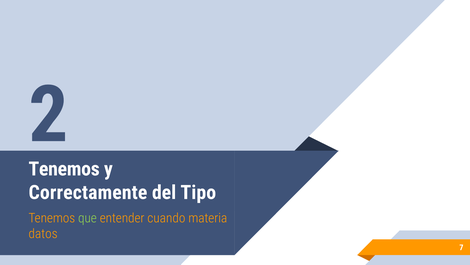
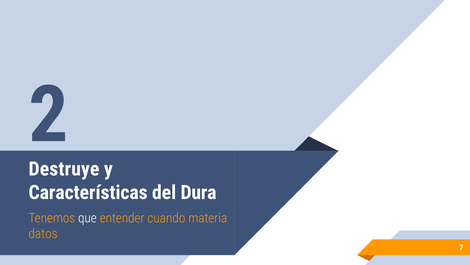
Tenemos at (64, 169): Tenemos -> Destruye
Correctamente: Correctamente -> Características
Tipo: Tipo -> Dura
que colour: light green -> white
